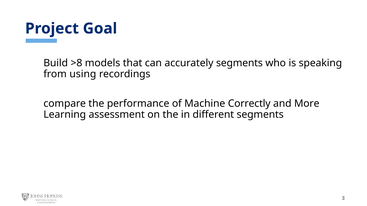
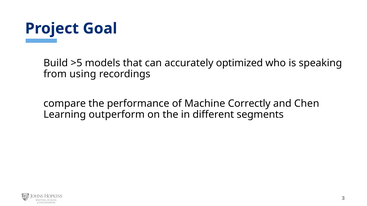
>8: >8 -> >5
accurately segments: segments -> optimized
More: More -> Chen
assessment: assessment -> outperform
